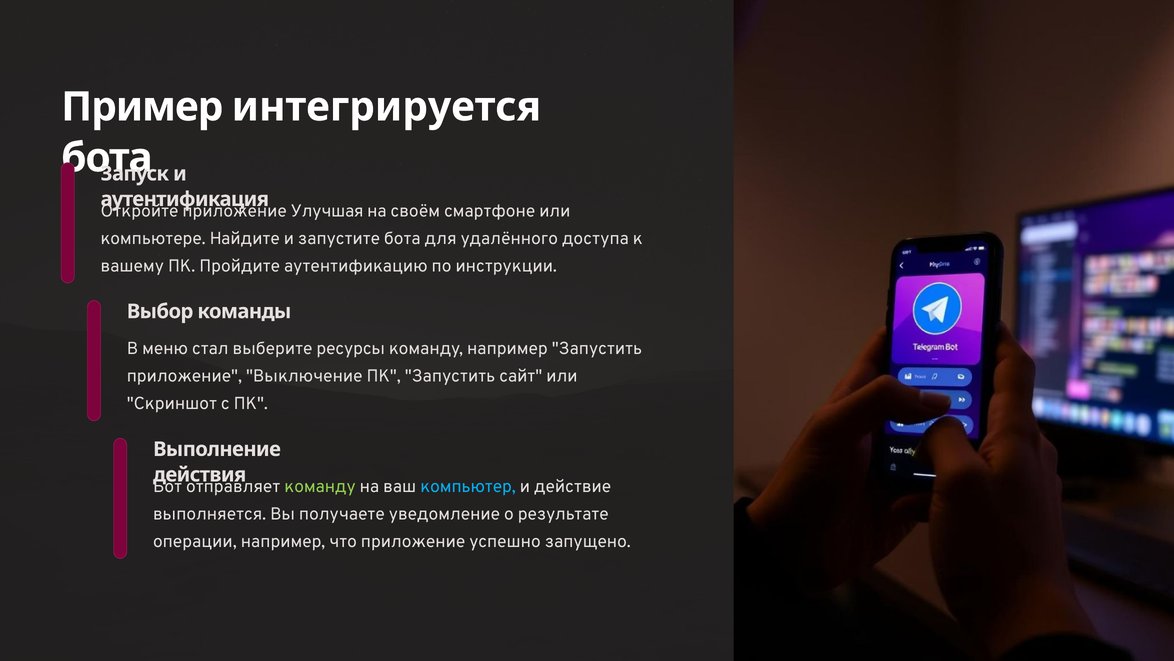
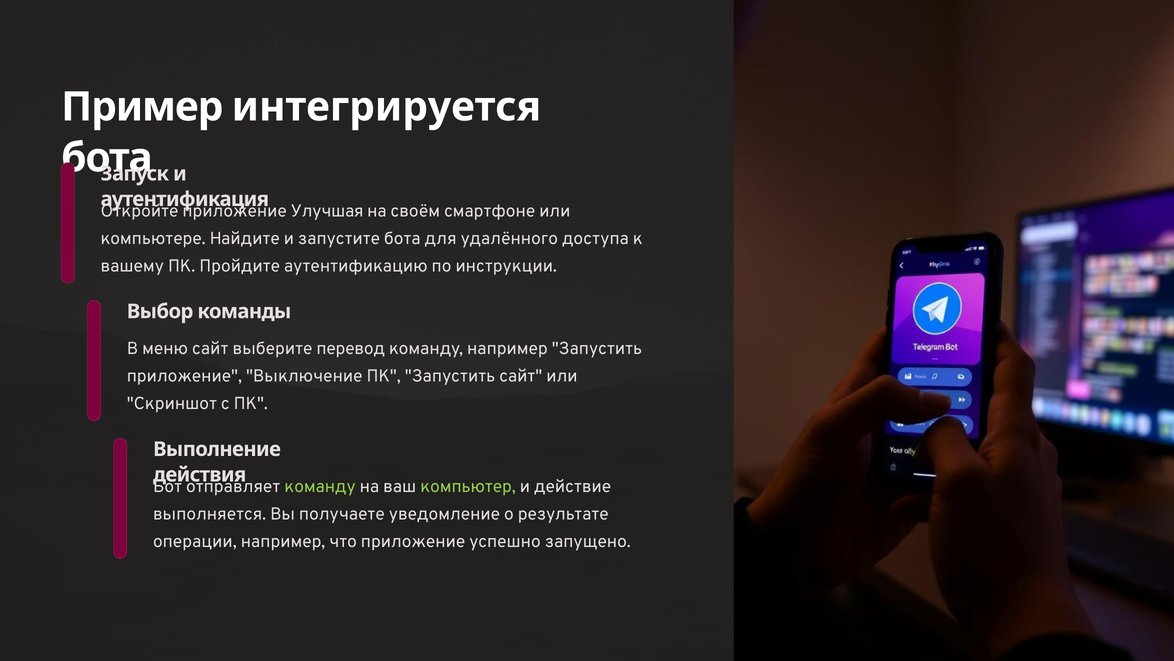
меню стал: стал -> сайт
ресурсы: ресурсы -> перевод
компьютер colour: light blue -> light green
